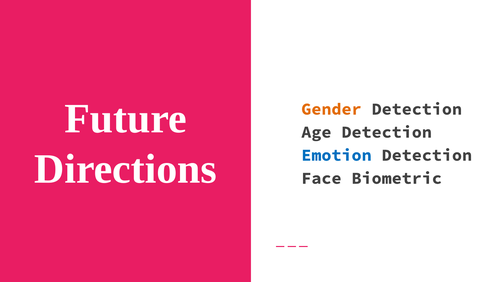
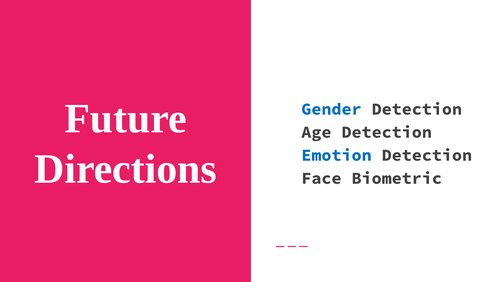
Gender colour: orange -> blue
